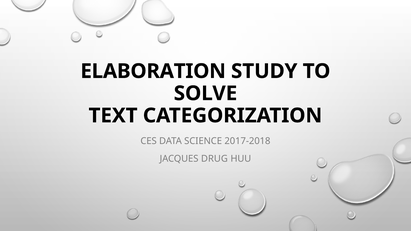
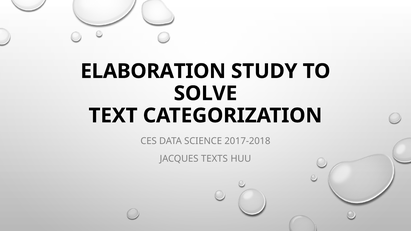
DRUG: DRUG -> TEXTS
